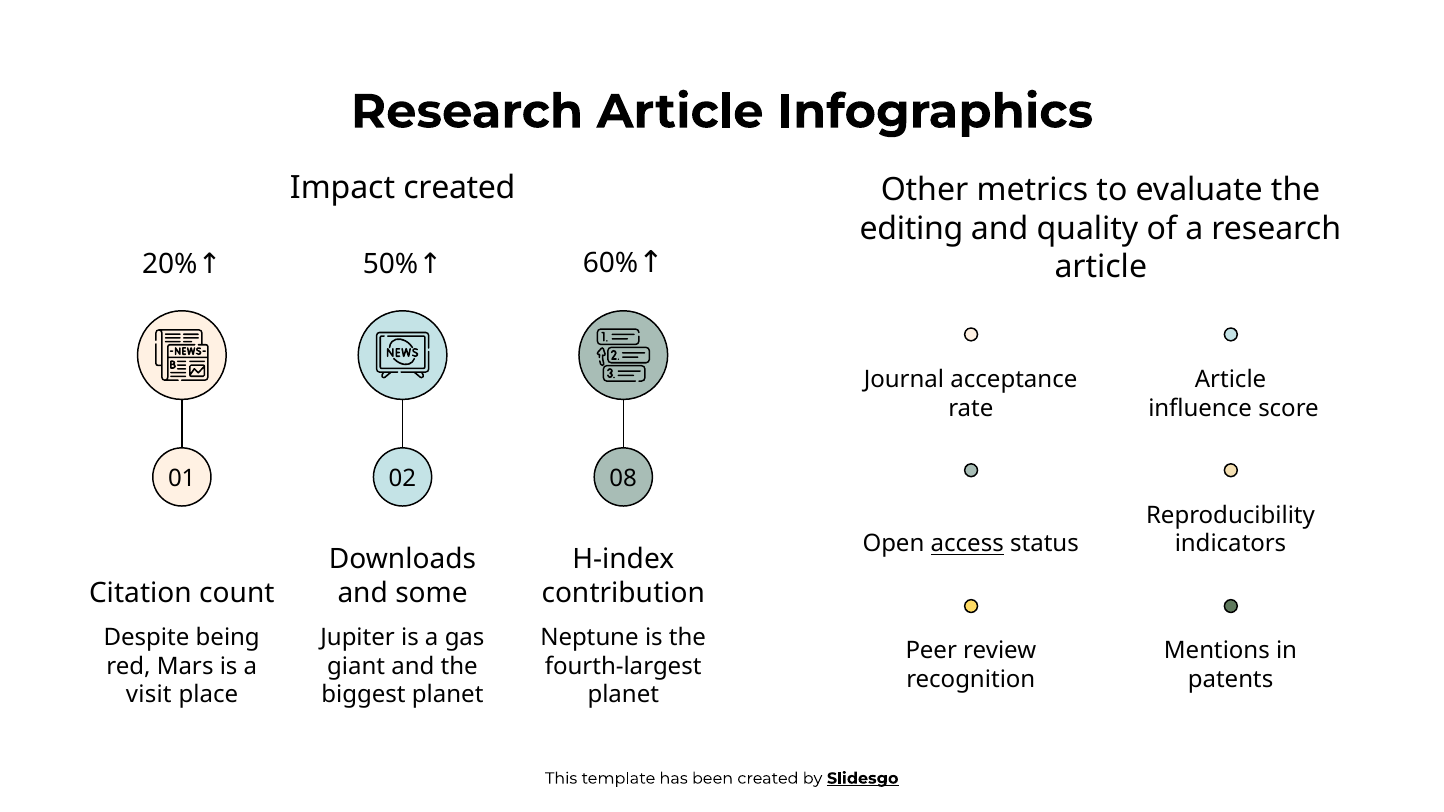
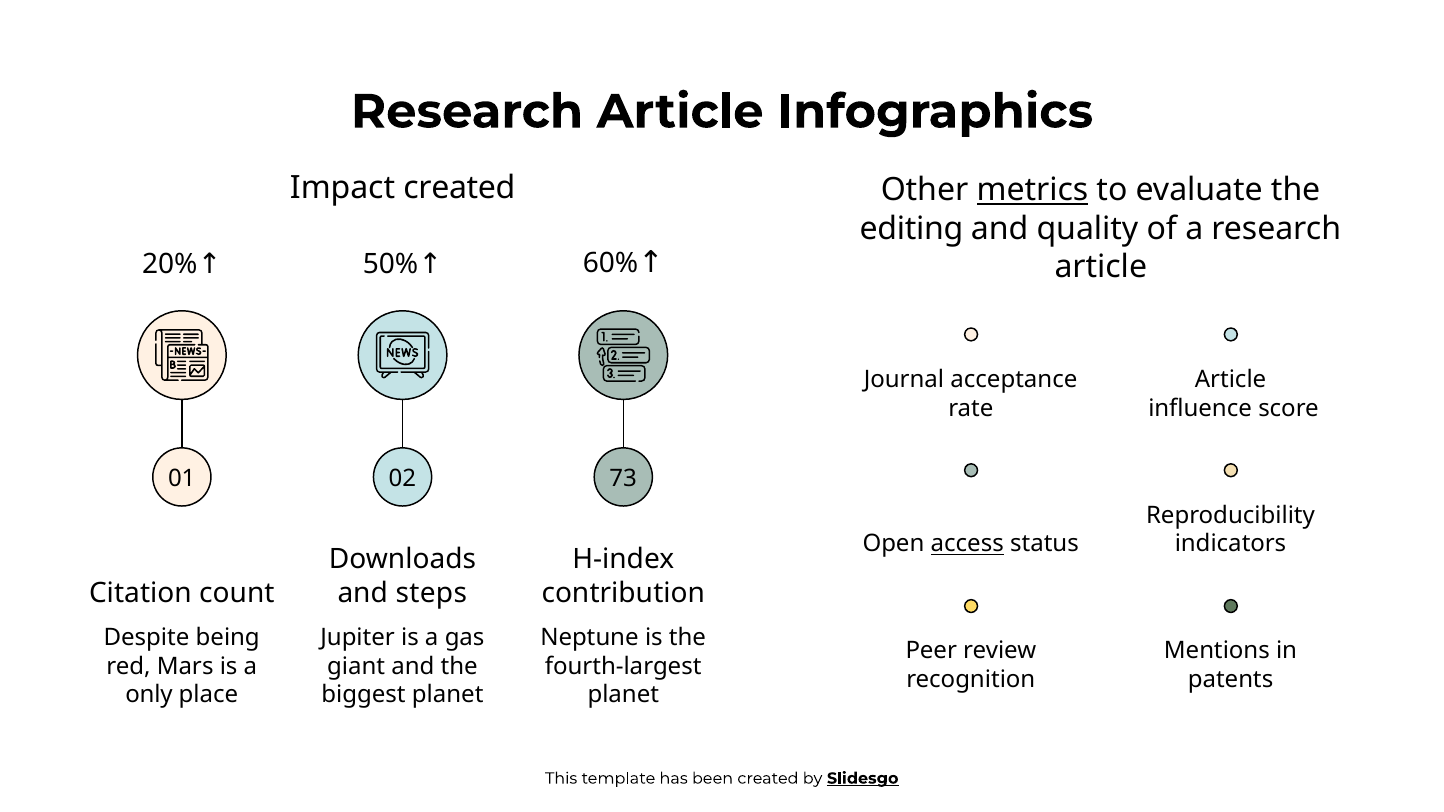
metrics underline: none -> present
08: 08 -> 73
some: some -> steps
visit: visit -> only
